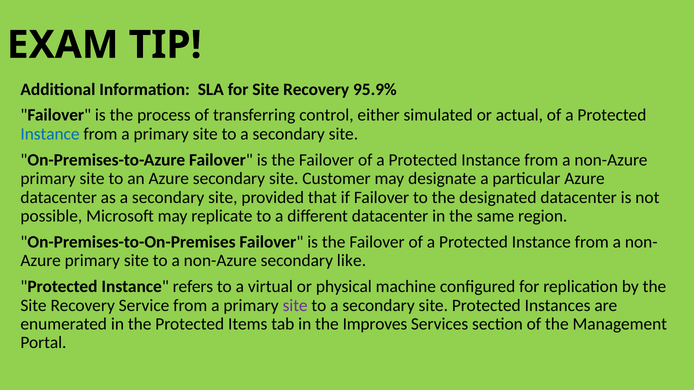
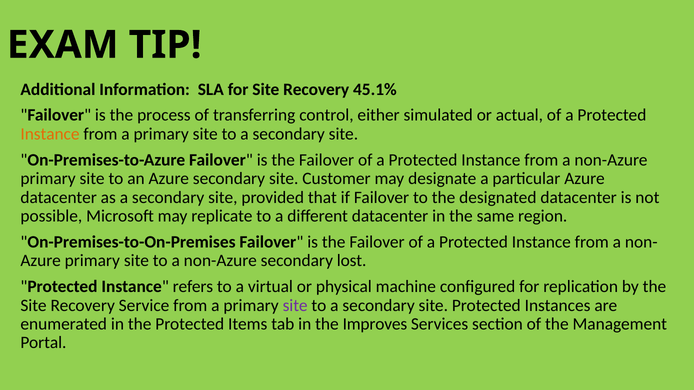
95.9%: 95.9% -> 45.1%
Instance at (50, 134) colour: blue -> orange
like: like -> lost
